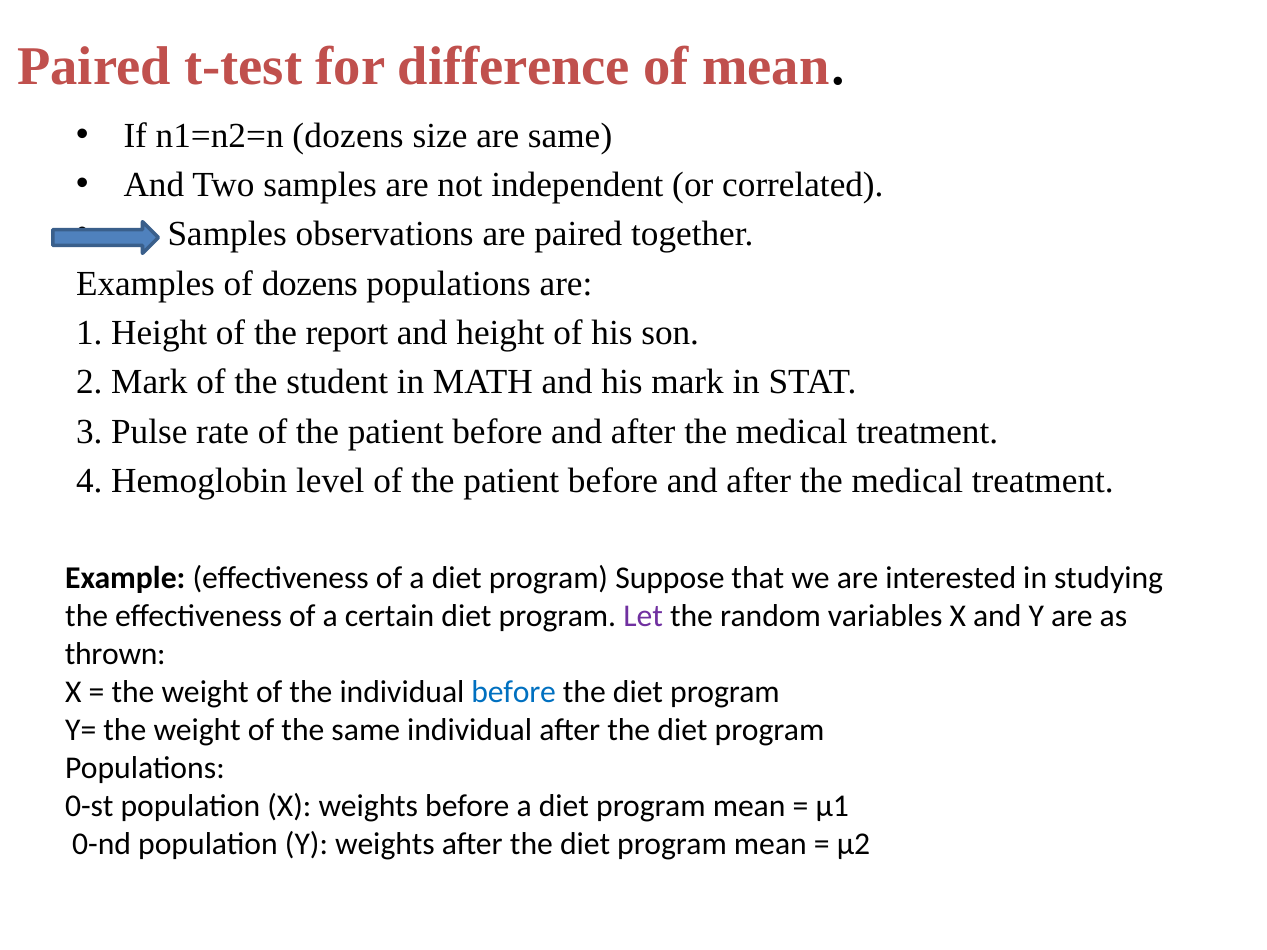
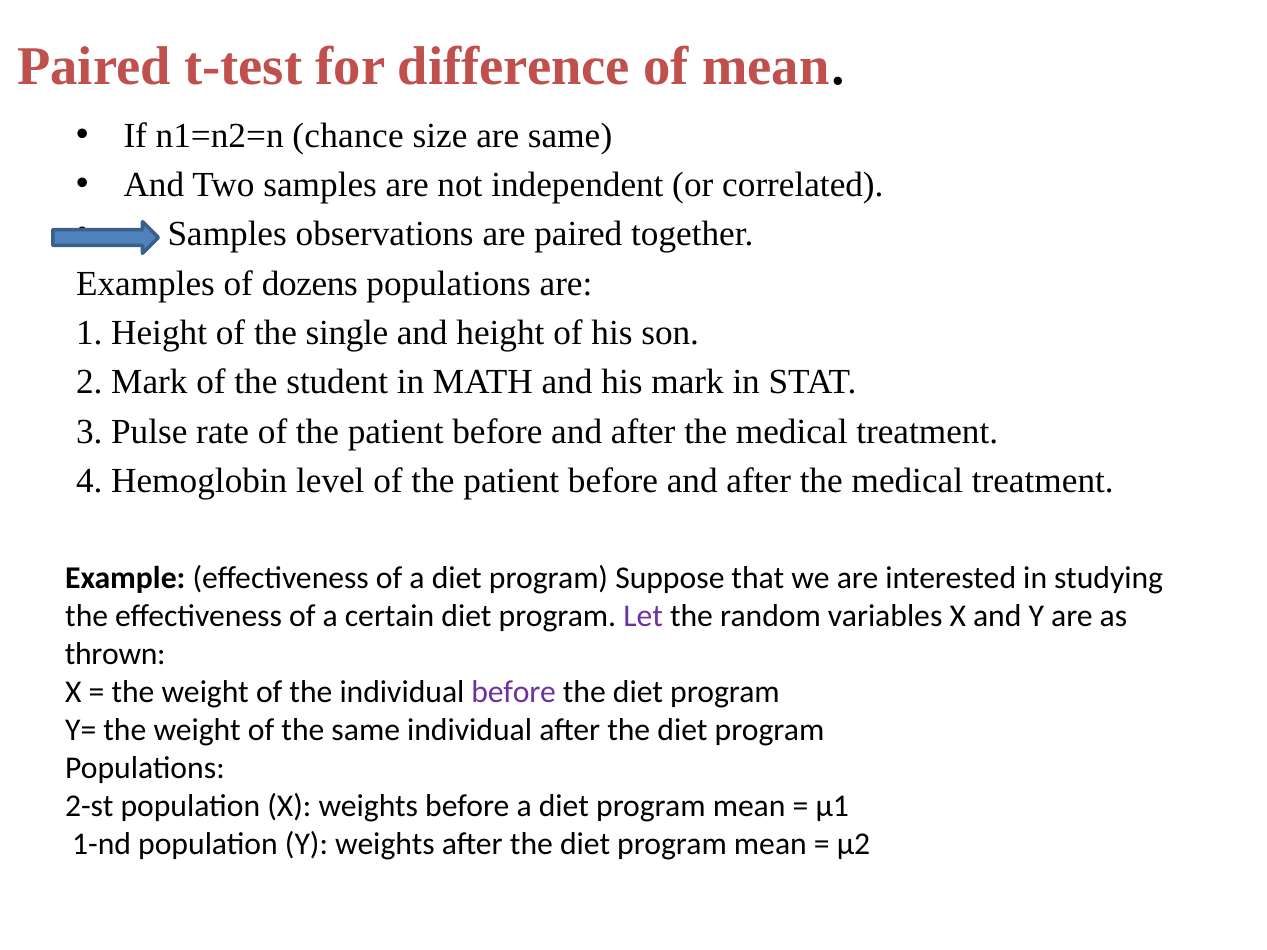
n1=n2=n dozens: dozens -> chance
report: report -> single
before at (514, 692) colour: blue -> purple
0-st: 0-st -> 2-st
0-nd: 0-nd -> 1-nd
